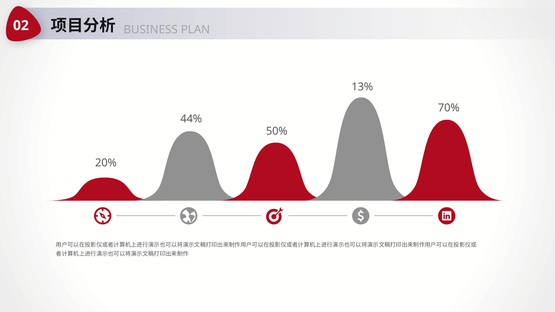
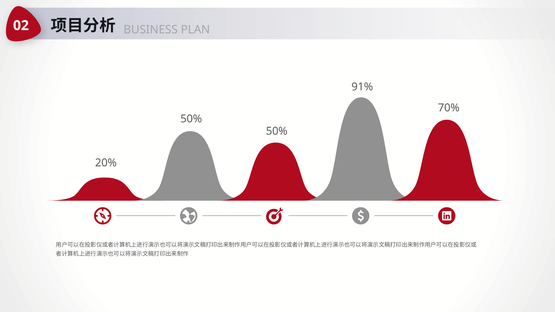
13%: 13% -> 91%
44% at (191, 119): 44% -> 50%
